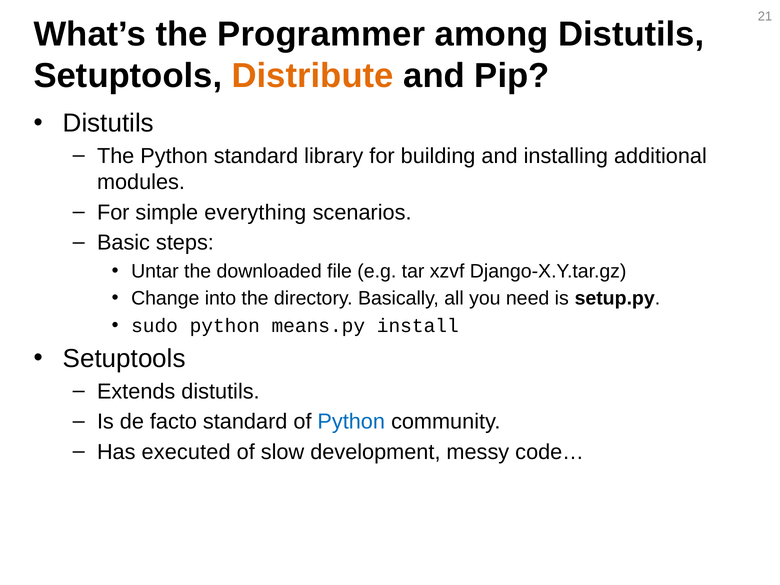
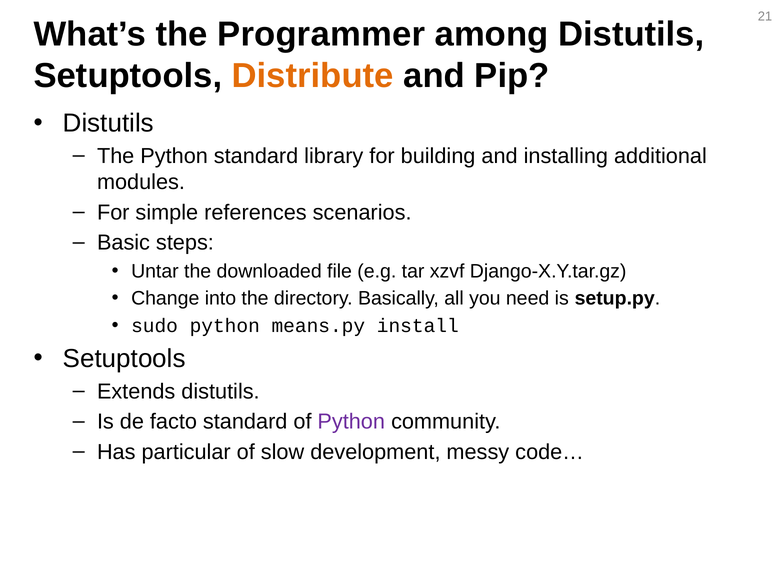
everything: everything -> references
Python at (351, 422) colour: blue -> purple
executed: executed -> particular
